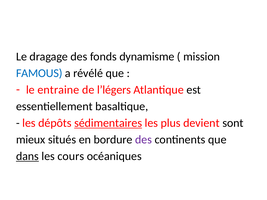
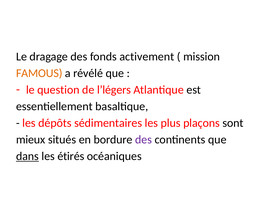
dynamisme: dynamisme -> activement
FAMOUS colour: blue -> orange
entraine: entraine -> question
sédimentaires underline: present -> none
devient: devient -> plaçons
cours: cours -> étirés
